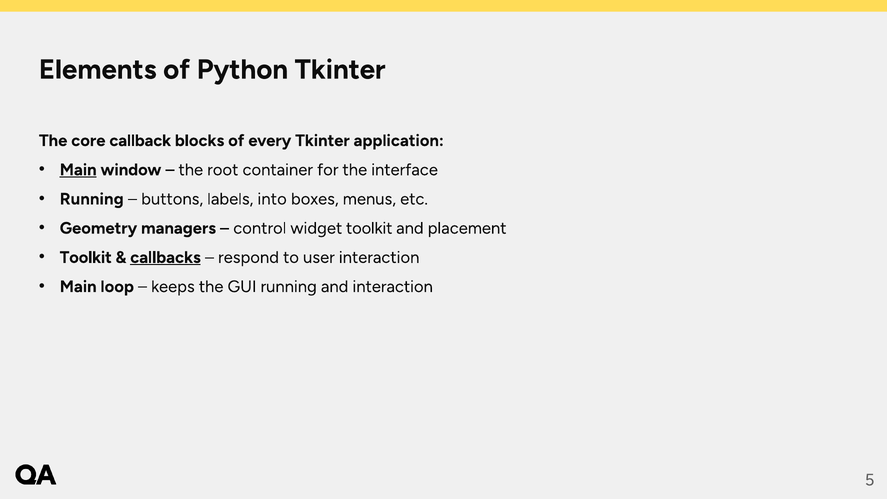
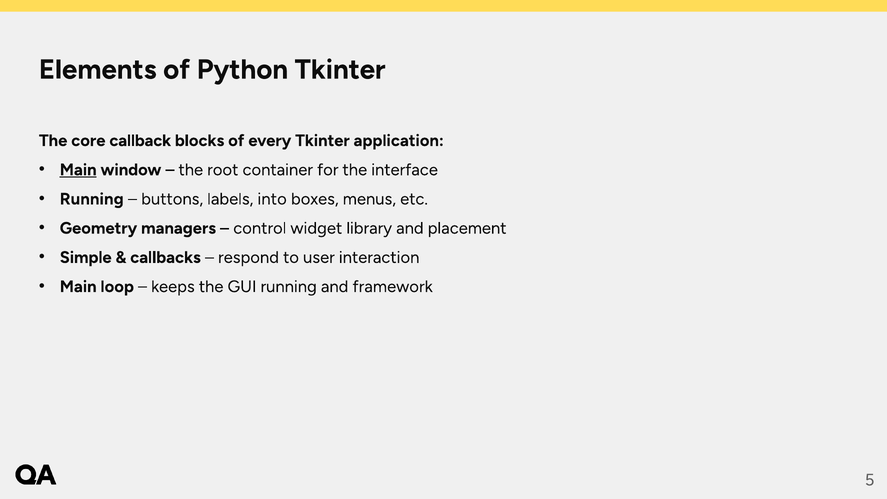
widget toolkit: toolkit -> library
Toolkit at (86, 257): Toolkit -> Simple
callbacks underline: present -> none
and interaction: interaction -> framework
